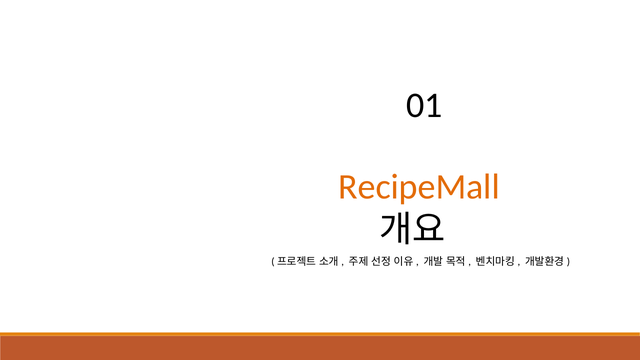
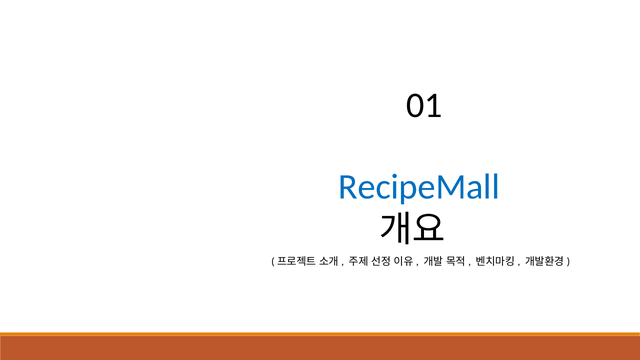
RecipeMall colour: orange -> blue
